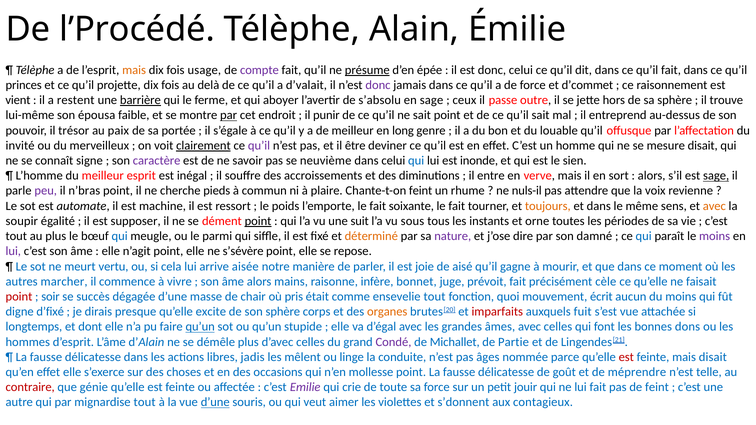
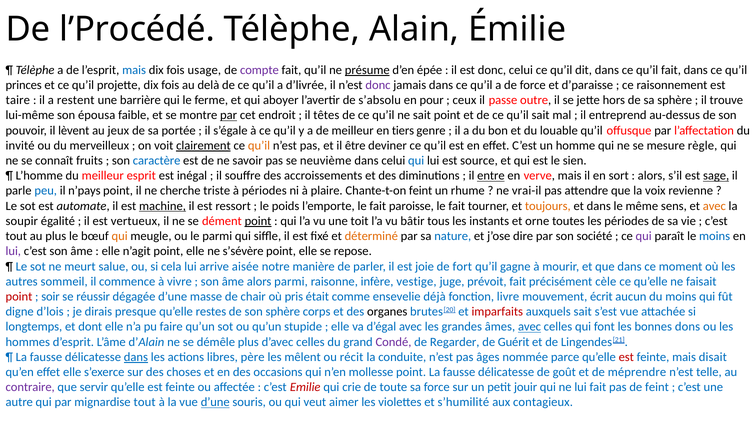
mais at (134, 70) colour: orange -> blue
d’valait: d’valait -> d’livrée
d’commet: d’commet -> d’paraisse
vient: vient -> taire
barrière underline: present -> none
en sage: sage -> pour
punir: punir -> têtes
trésor: trésor -> lèvent
paix: paix -> jeux
long: long -> tiers
qu’il at (259, 146) colour: purple -> orange
mesure disait: disait -> règle
signe: signe -> fruits
caractère colour: purple -> blue
inonde: inonde -> source
entre underline: none -> present
peu colour: purple -> blue
n’bras: n’bras -> n’pays
pieds: pieds -> triste
à commun: commun -> périodes
nuls-il: nuls-il -> vrai-il
machine underline: none -> present
soixante: soixante -> paroisse
supposer: supposer -> vertueux
suit: suit -> toit
sous: sous -> bâtir
qui at (120, 236) colour: blue -> orange
nature colour: purple -> blue
damné: damné -> société
qui at (644, 236) colour: blue -> purple
moins at (715, 236) colour: purple -> blue
vertu: vertu -> salue
aisé: aisé -> fort
marcher: marcher -> sommeil
alors mains: mains -> parmi
bonnet: bonnet -> vestige
succès: succès -> réussir
ensevelie tout: tout -> déjà
quoi: quoi -> livre
d’fixé: d’fixé -> d’lois
excite: excite -> restes
organes colour: orange -> black
auxquels fuit: fuit -> sait
qu’un at (200, 327) underline: present -> none
avec at (530, 327) underline: none -> present
Michallet: Michallet -> Regarder
Partie: Partie -> Guérit
dans at (136, 357) underline: none -> present
jadis: jadis -> père
linge: linge -> récit
contraire colour: red -> purple
génie: génie -> servir
Emilie colour: purple -> red
s’donnent: s’donnent -> s’humilité
